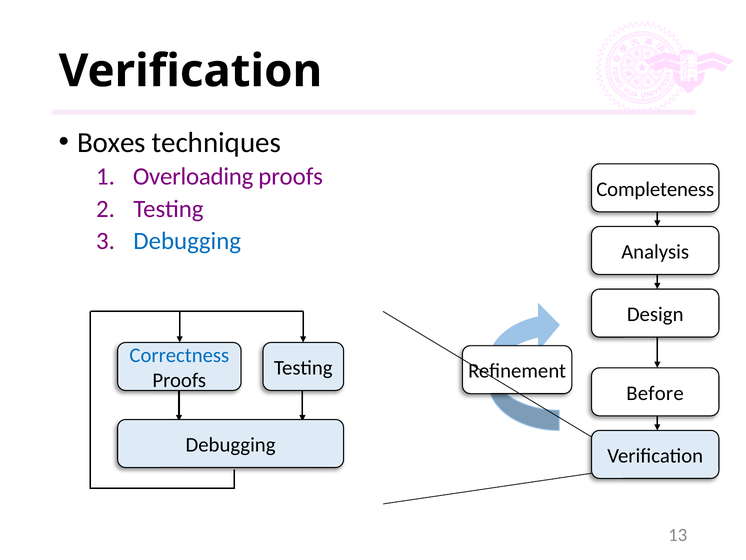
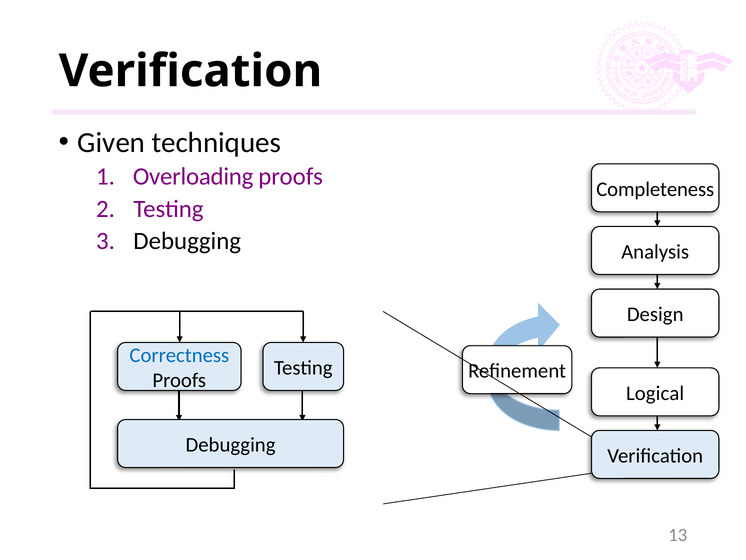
Boxes: Boxes -> Given
Debugging at (187, 241) colour: blue -> black
Before: Before -> Logical
